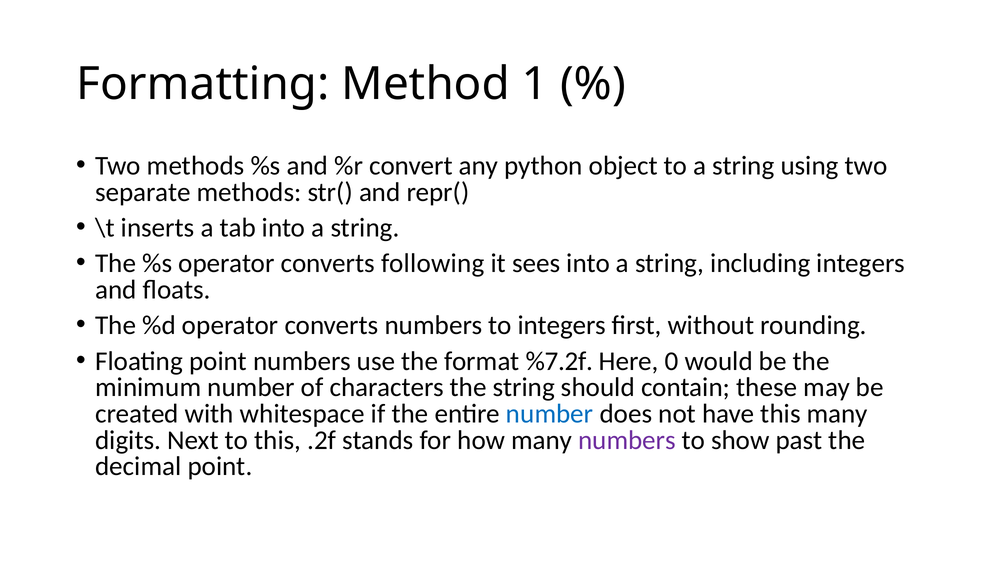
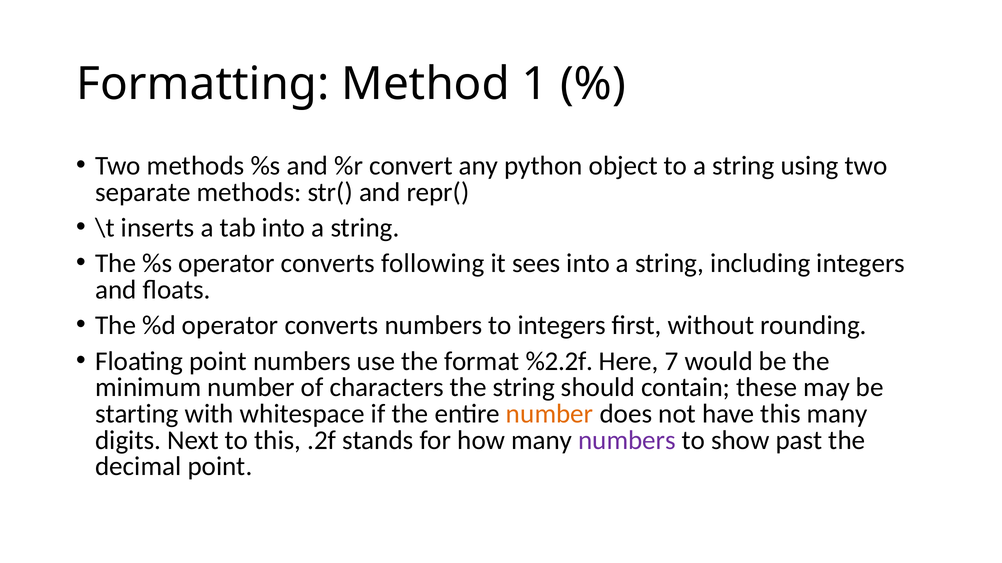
%7.2f: %7.2f -> %2.2f
0: 0 -> 7
created: created -> starting
number at (550, 414) colour: blue -> orange
